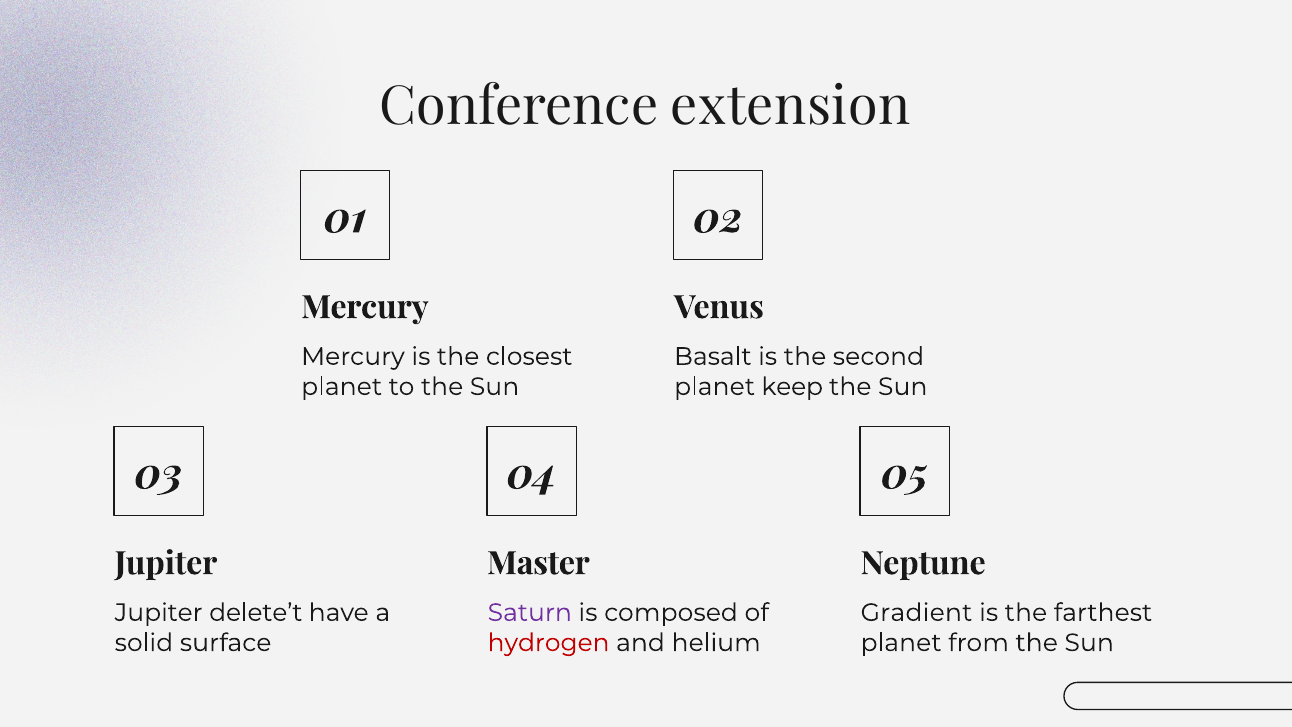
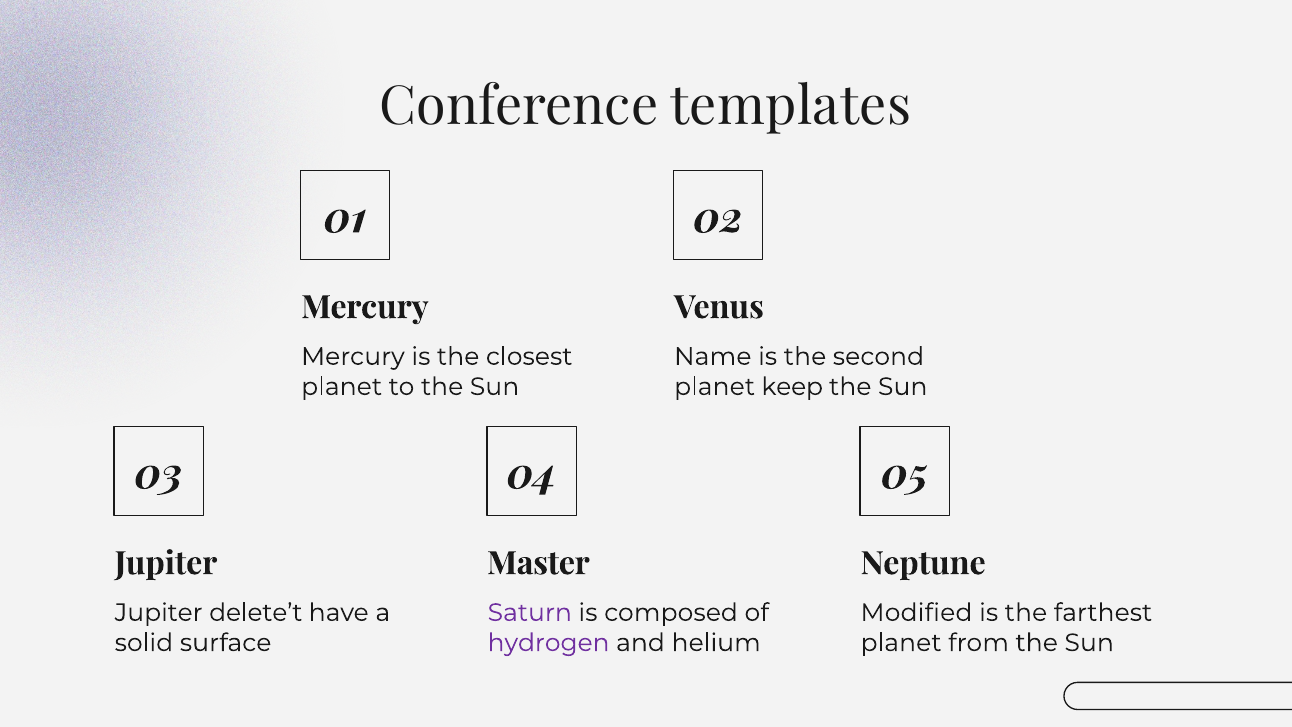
extension: extension -> templates
Basalt: Basalt -> Name
Gradient: Gradient -> Modified
hydrogen colour: red -> purple
